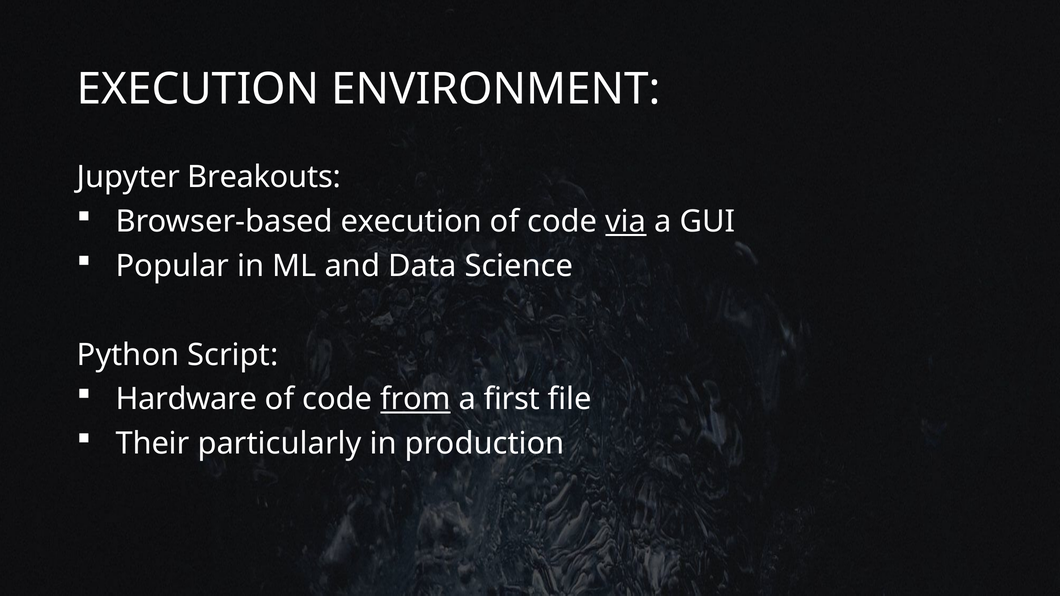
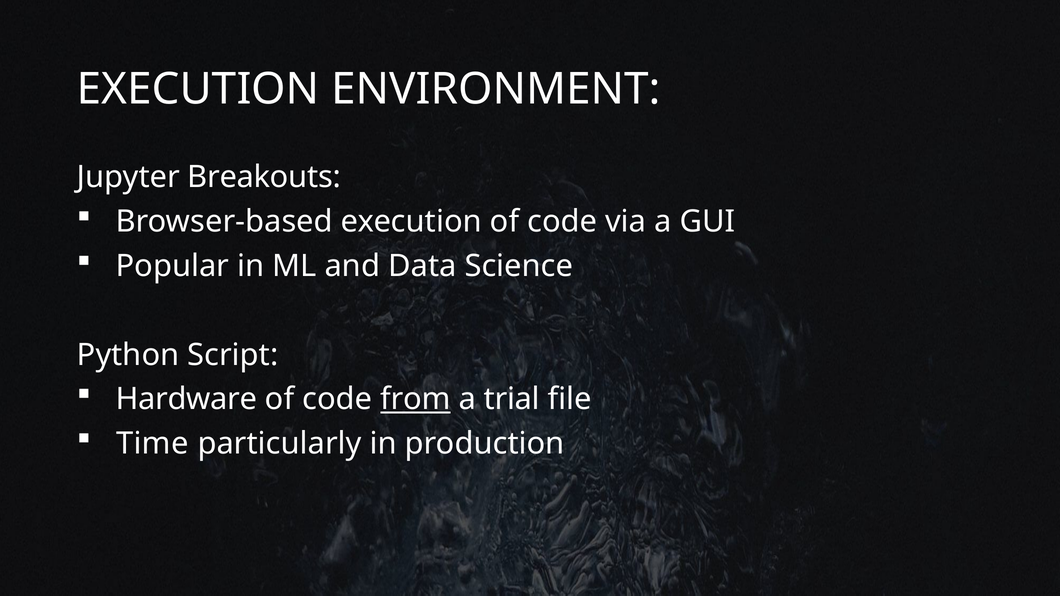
via underline: present -> none
first: first -> trial
Their: Their -> Time
